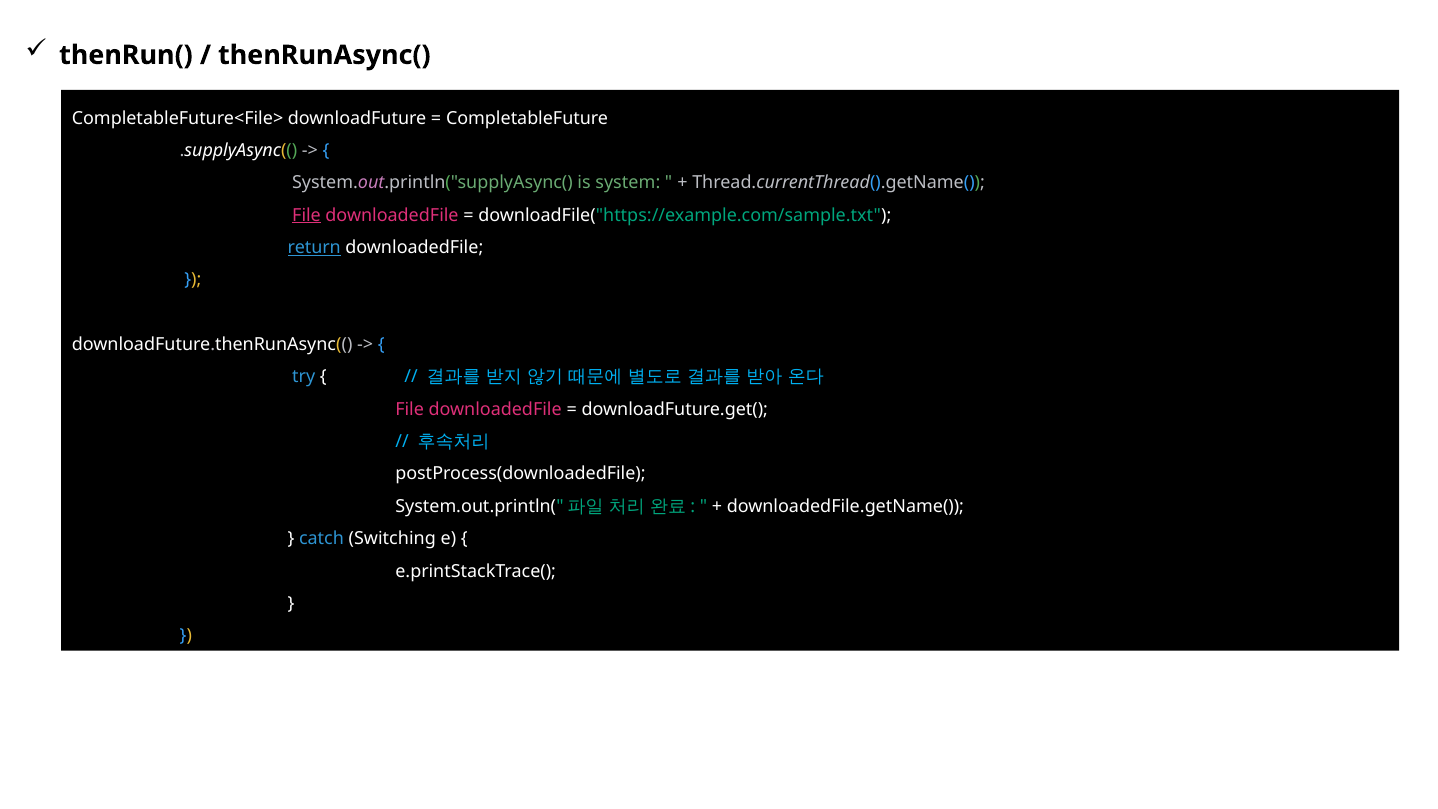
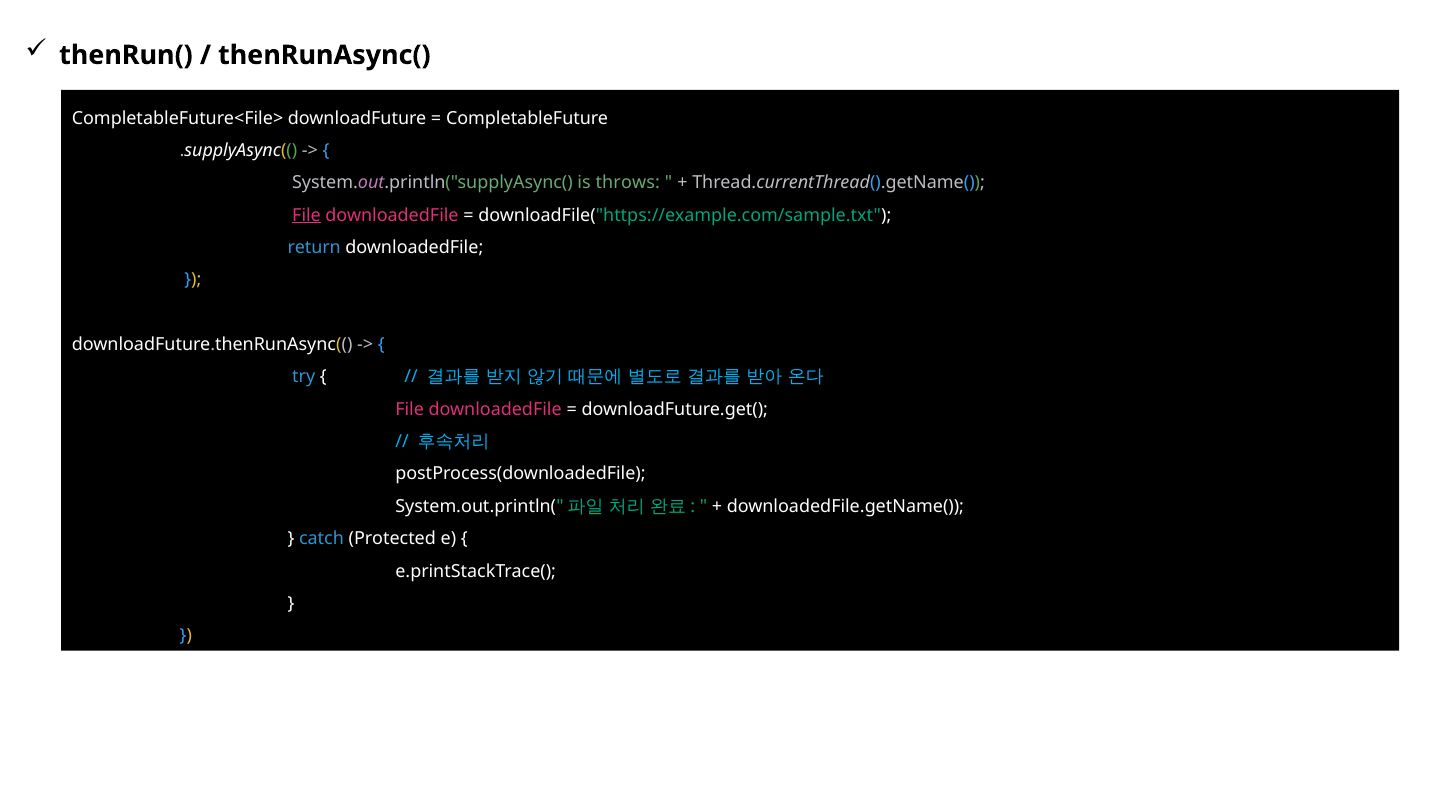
system: system -> throws
return underline: present -> none
Switching: Switching -> Protected
